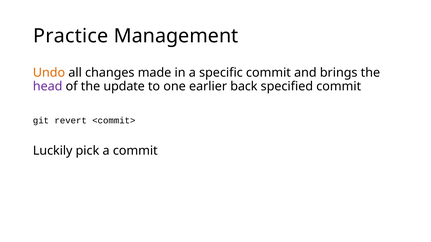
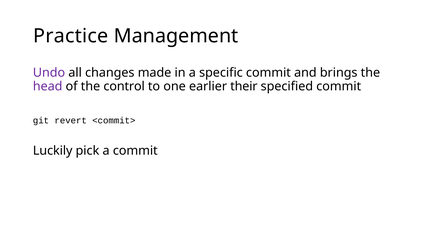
Undo colour: orange -> purple
update: update -> control
back: back -> their
